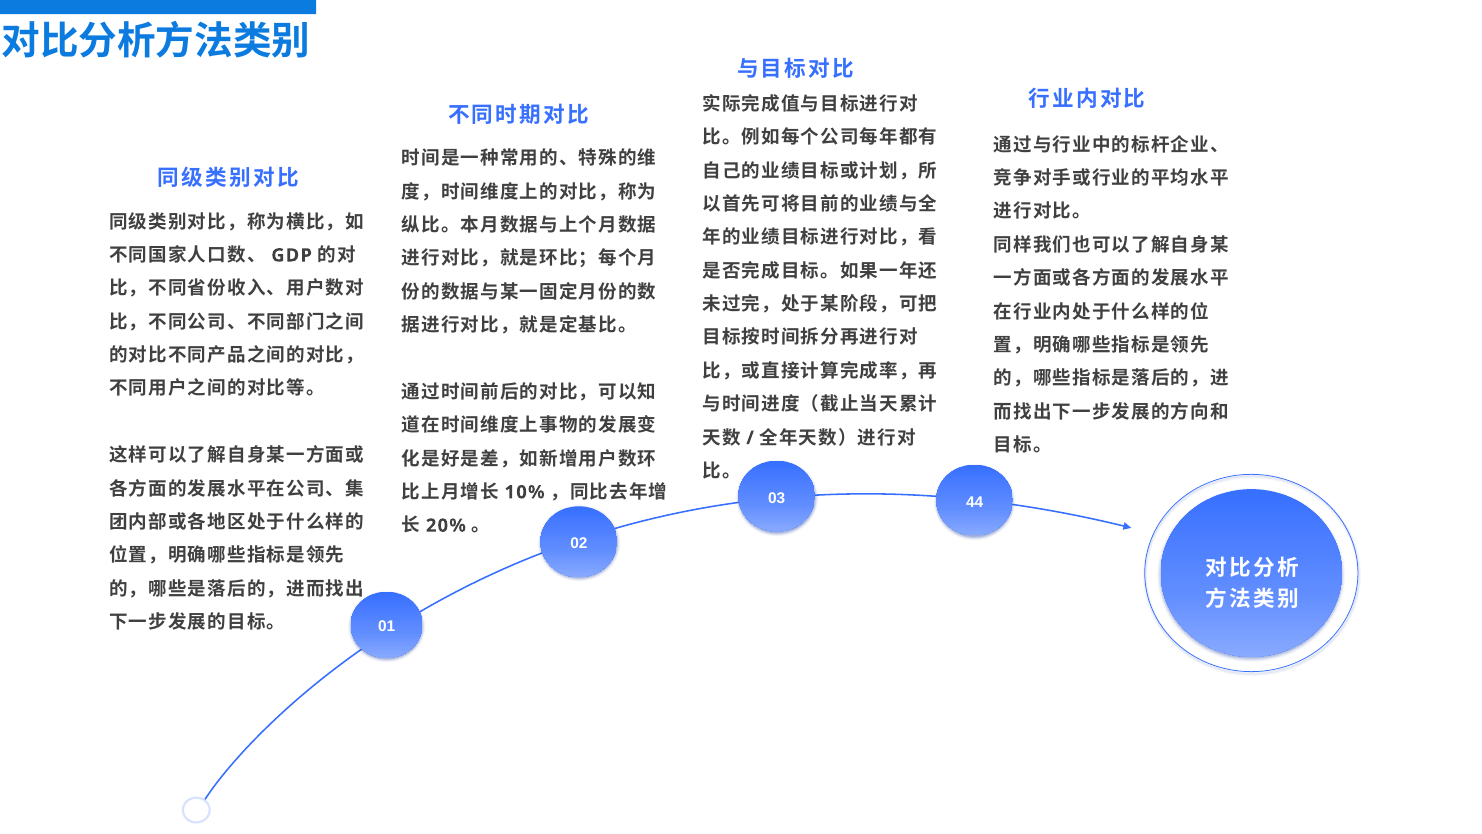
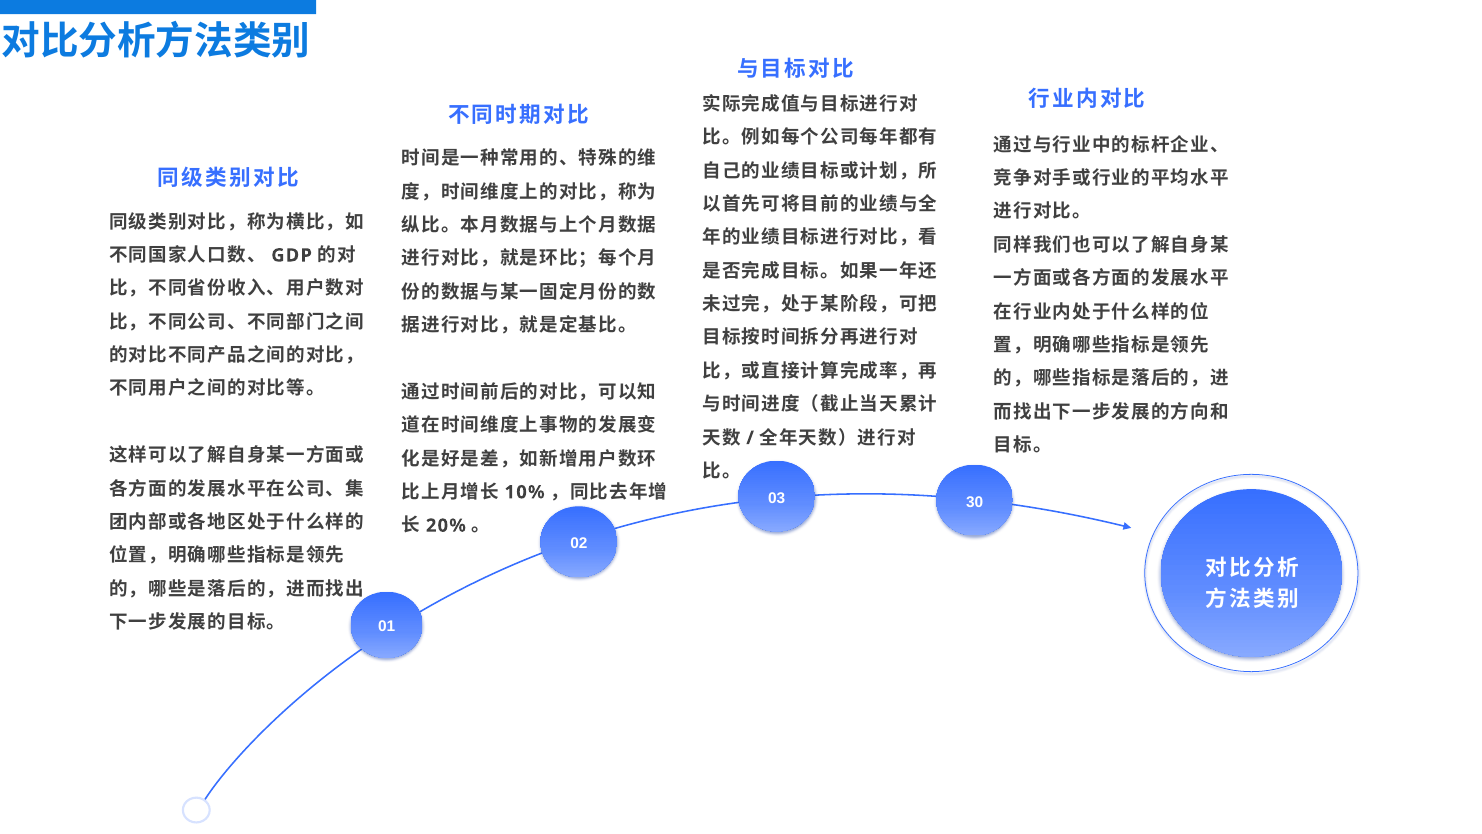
44: 44 -> 30
